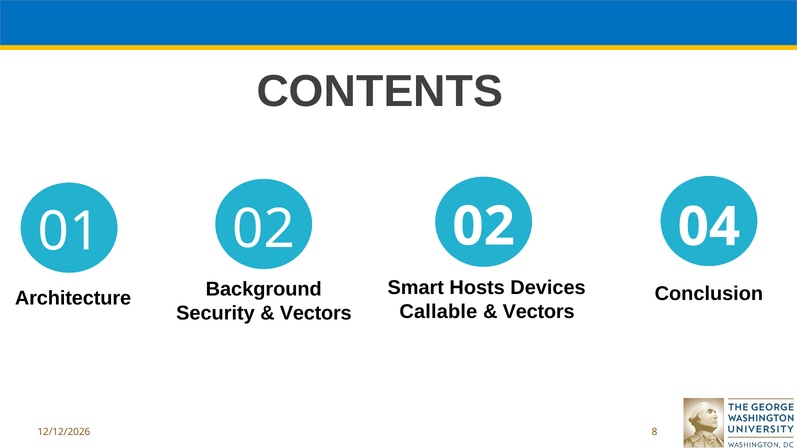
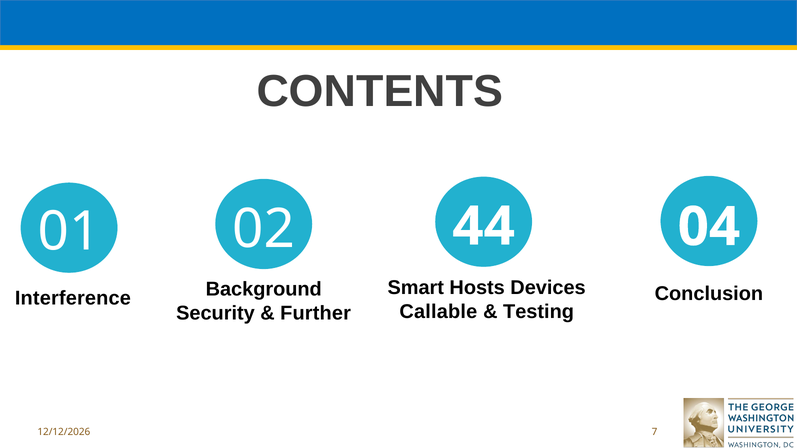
02 02: 02 -> 44
Architecture: Architecture -> Interference
Vectors at (539, 312): Vectors -> Testing
Vectors at (316, 313): Vectors -> Further
8: 8 -> 7
